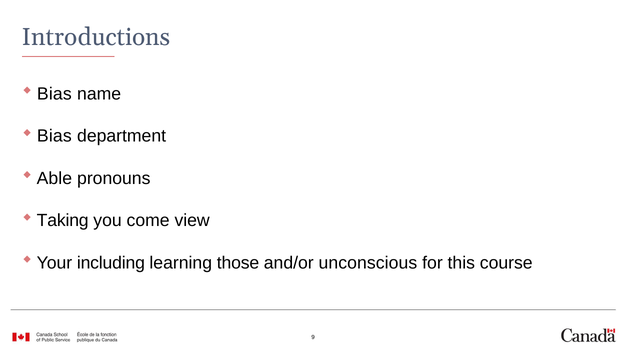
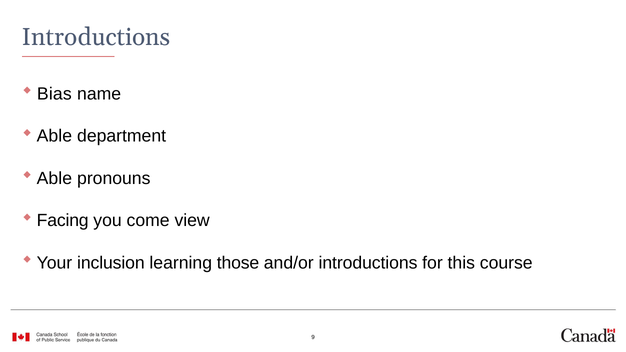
Bias at (54, 136): Bias -> Able
Taking: Taking -> Facing
including: including -> inclusion
and/or unconscious: unconscious -> introductions
